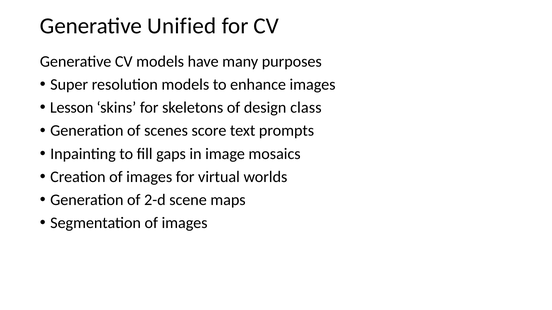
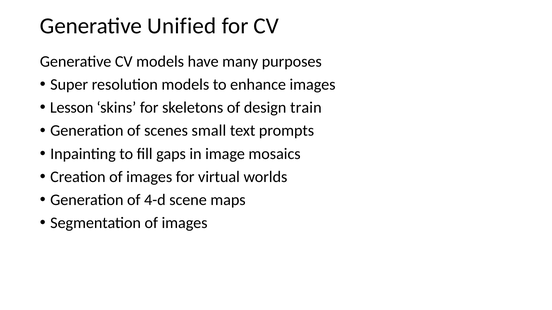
class: class -> train
score: score -> small
2-d: 2-d -> 4-d
